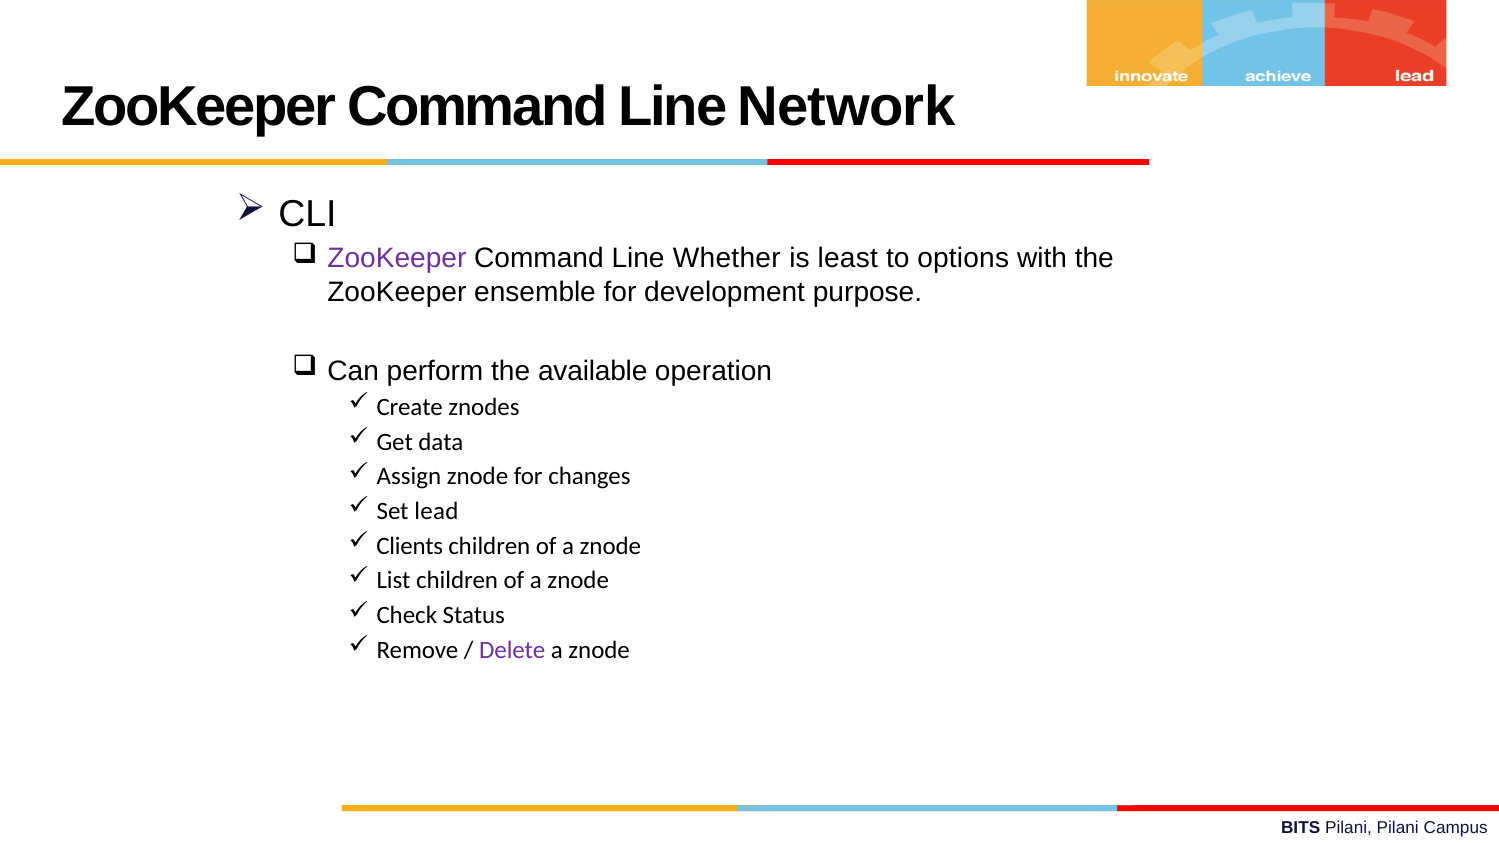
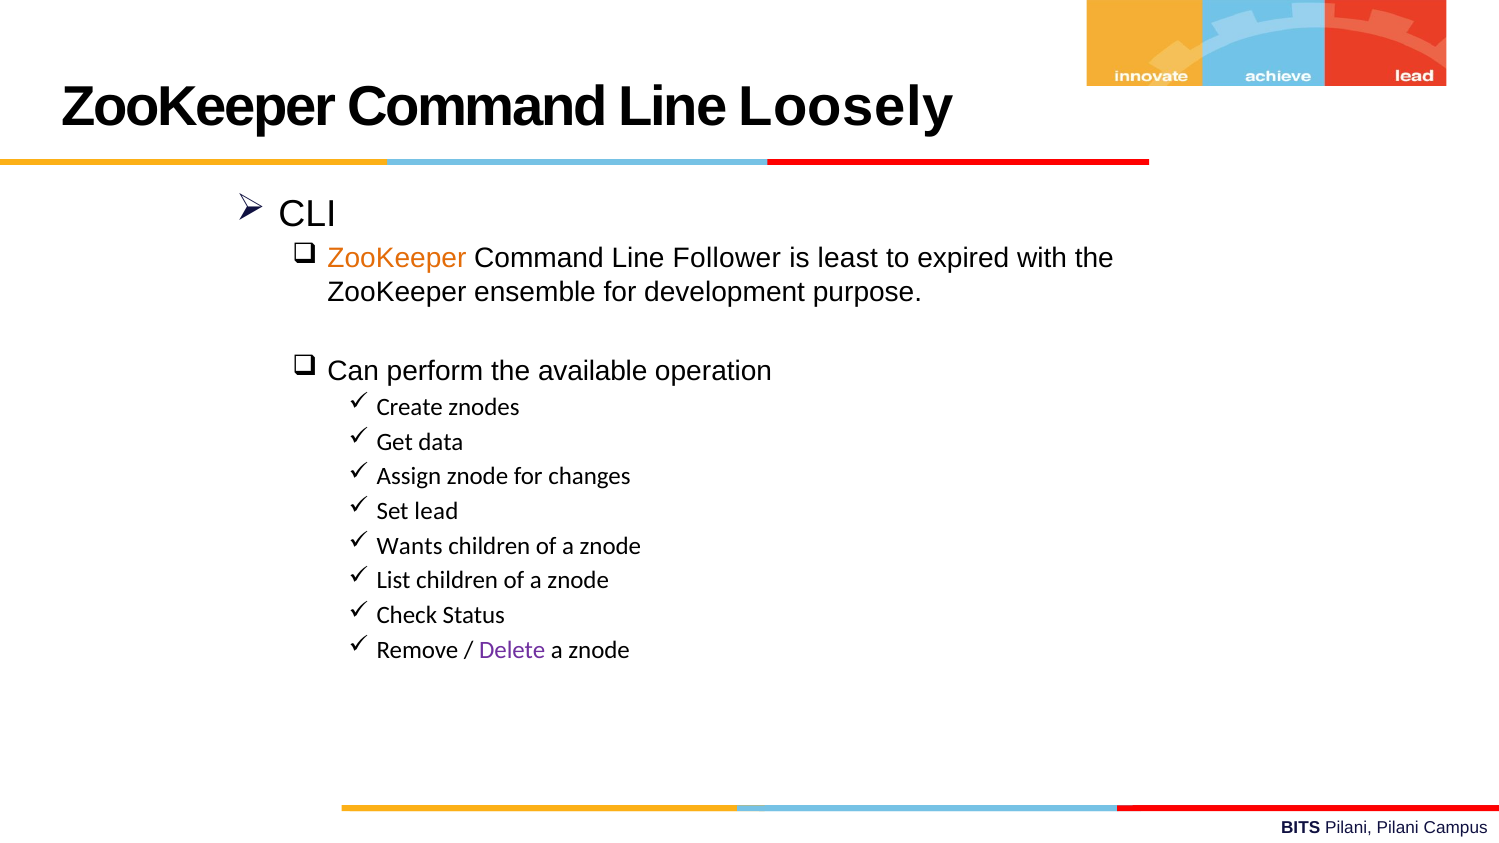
Network: Network -> Loosely
ZooKeeper at (397, 259) colour: purple -> orange
Whether: Whether -> Follower
options: options -> expired
Clients: Clients -> Wants
